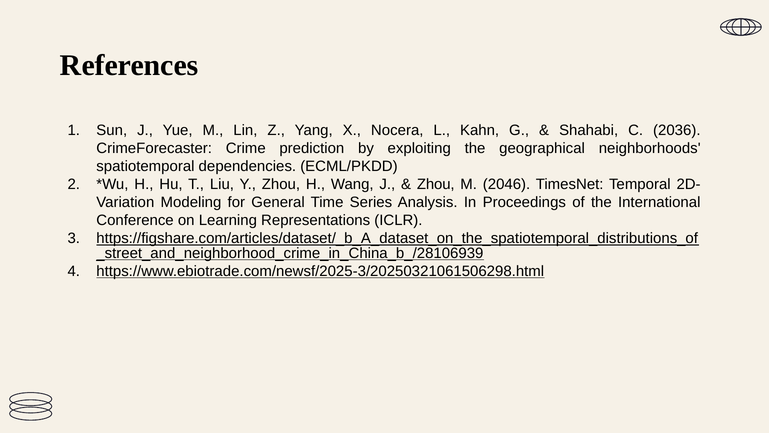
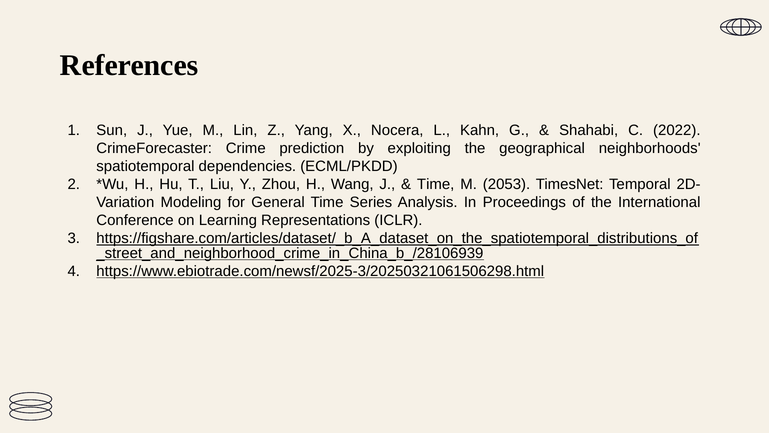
2036: 2036 -> 2022
Zhou at (436, 184): Zhou -> Time
2046: 2046 -> 2053
